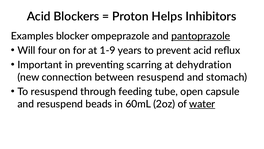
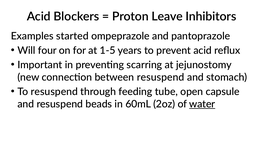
Helps: Helps -> Leave
blocker: blocker -> started
pantoprazole underline: present -> none
1-9: 1-9 -> 1-5
dehydration: dehydration -> jejunostomy
